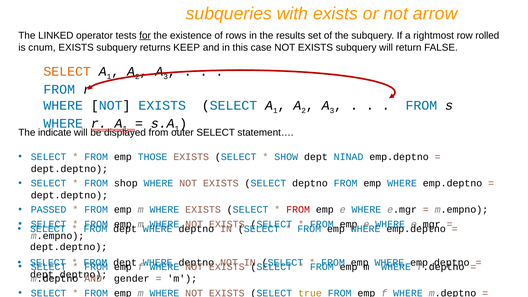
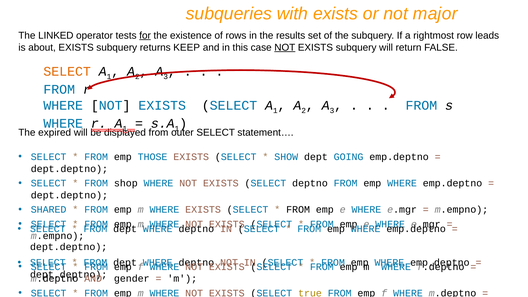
arrow: arrow -> major
rolled: rolled -> leads
cnum: cnum -> about
NOT at (285, 47) underline: none -> present
indicate: indicate -> expired
NINAD: NINAD -> GOING
PASSED: PASSED -> SHARED
FROM at (298, 210) colour: red -> black
